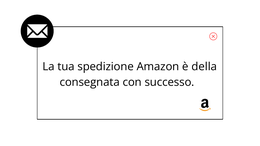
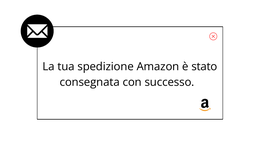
della: della -> stato
